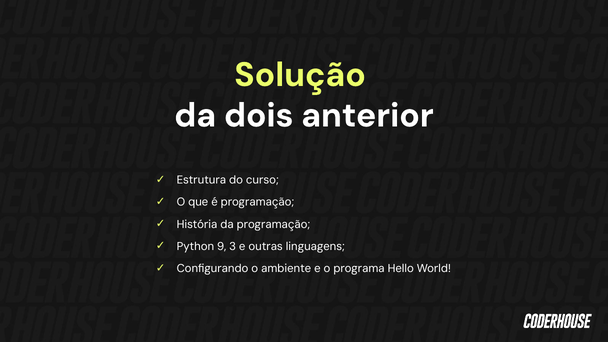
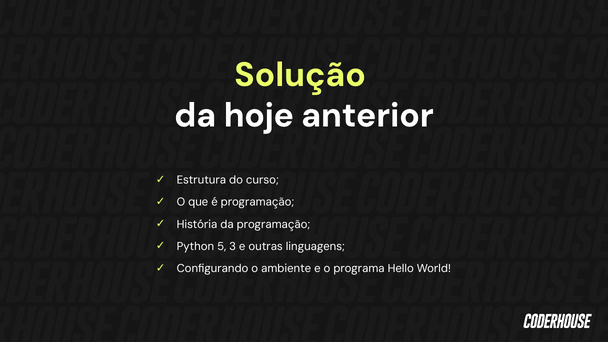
dois: dois -> hoje
9: 9 -> 5
